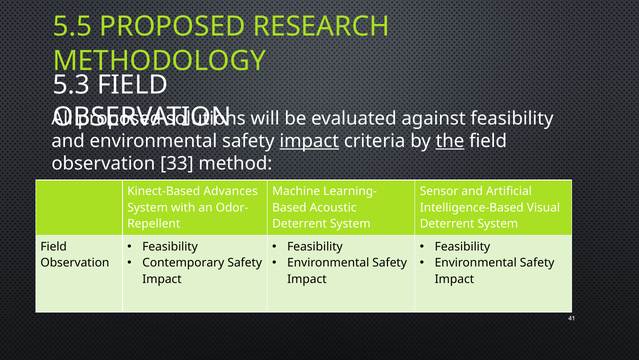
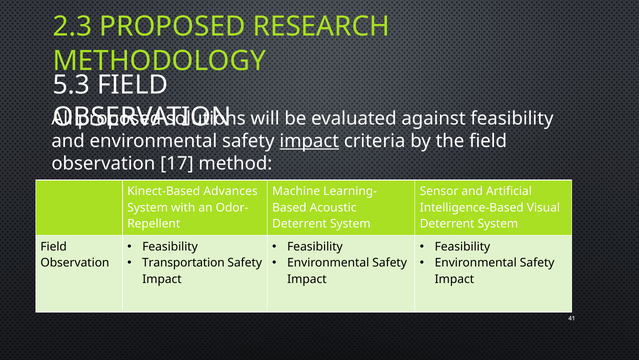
5.5: 5.5 -> 2.3
the underline: present -> none
33: 33 -> 17
Contemporary: Contemporary -> Transportation
